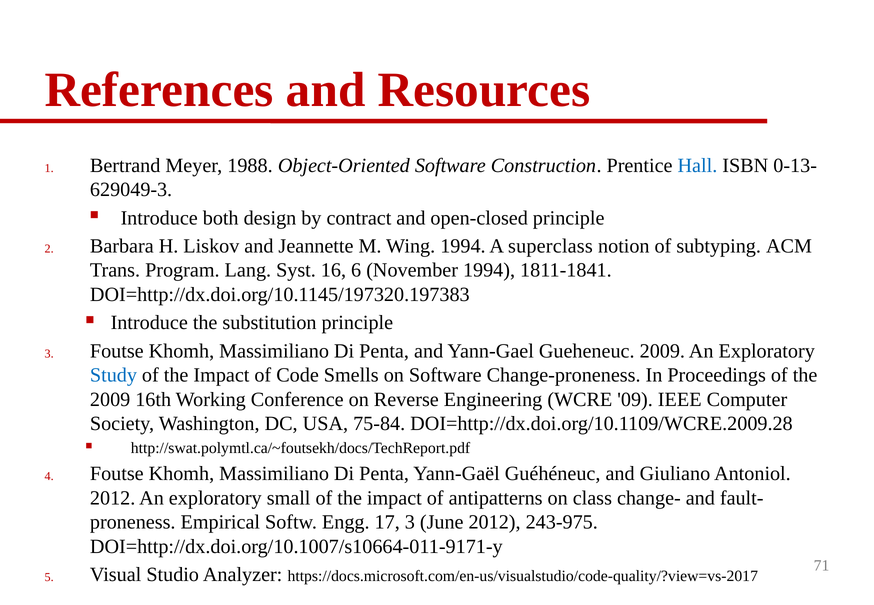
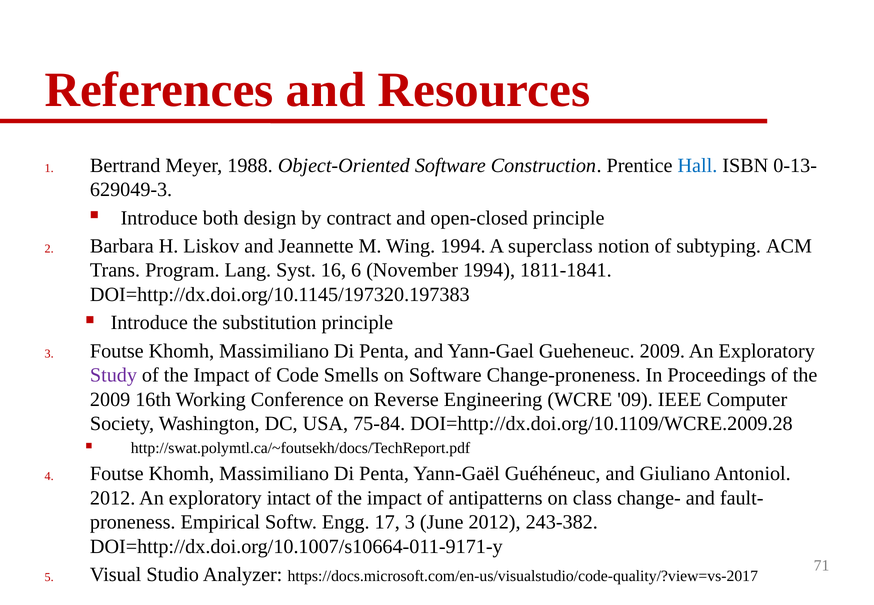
Study colour: blue -> purple
small: small -> intact
243-975: 243-975 -> 243-382
